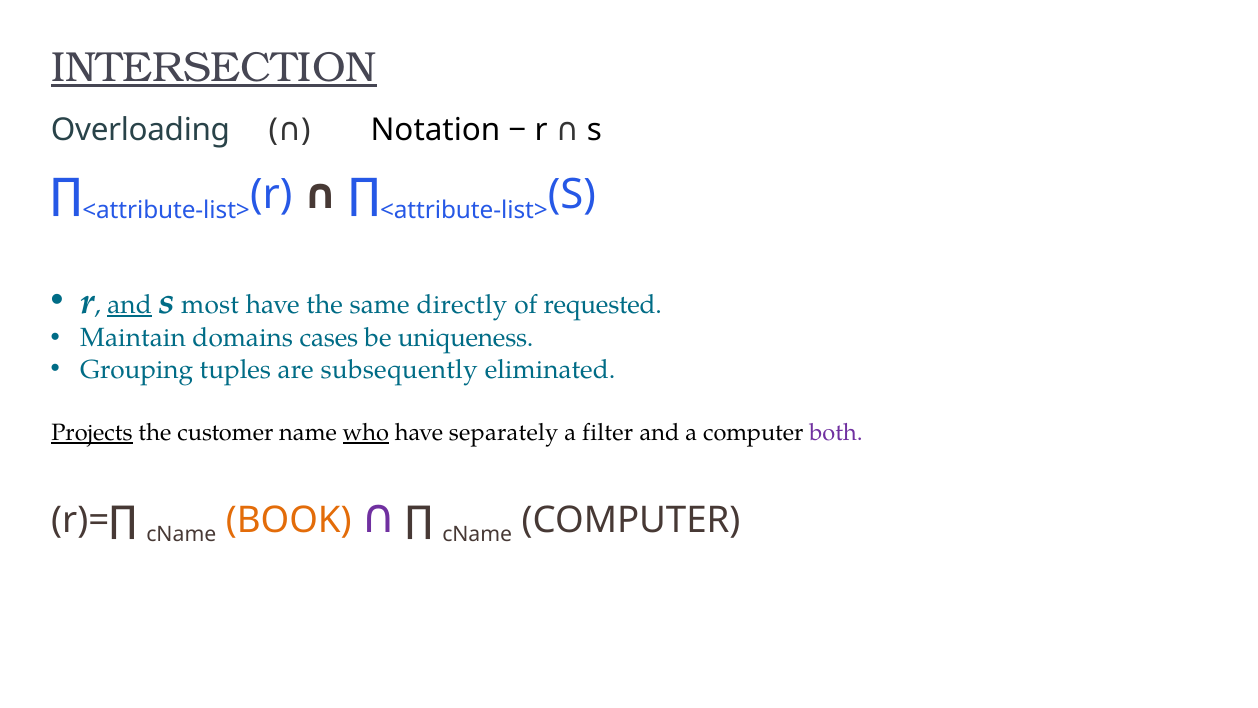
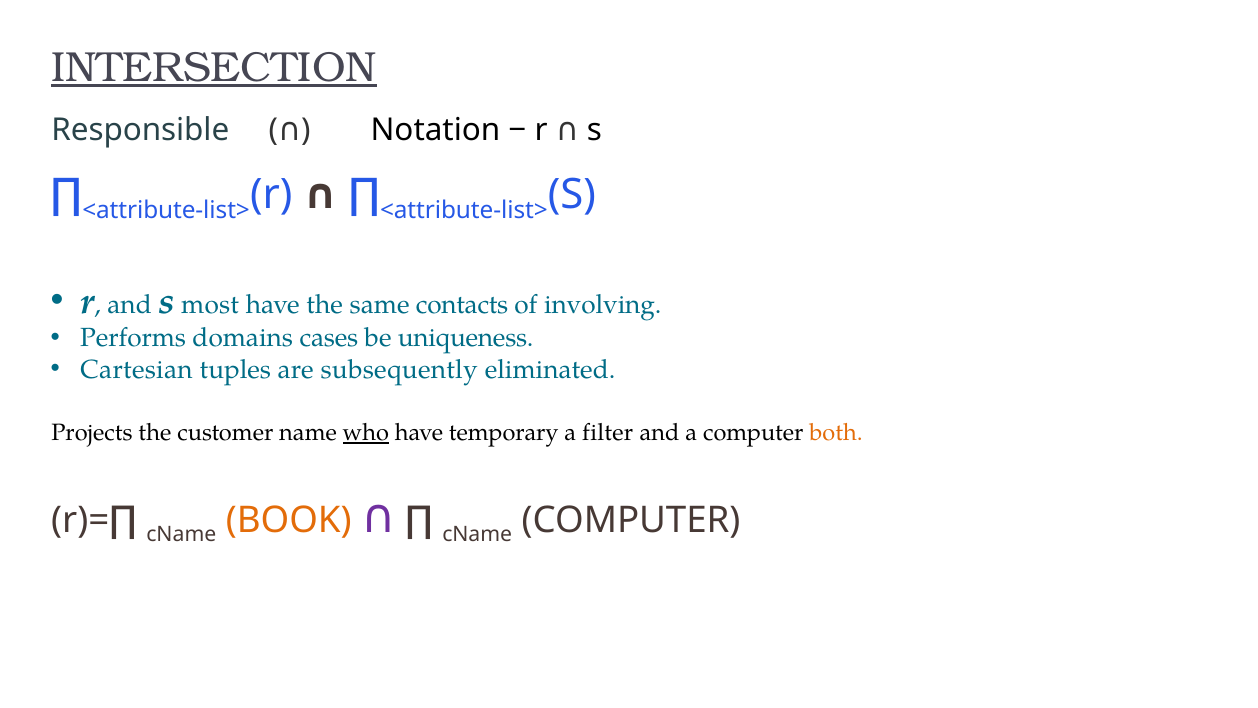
Overloading: Overloading -> Responsible
and at (130, 304) underline: present -> none
directly: directly -> contacts
requested: requested -> involving
Maintain: Maintain -> Performs
Grouping: Grouping -> Cartesian
Projects underline: present -> none
separately: separately -> temporary
both colour: purple -> orange
